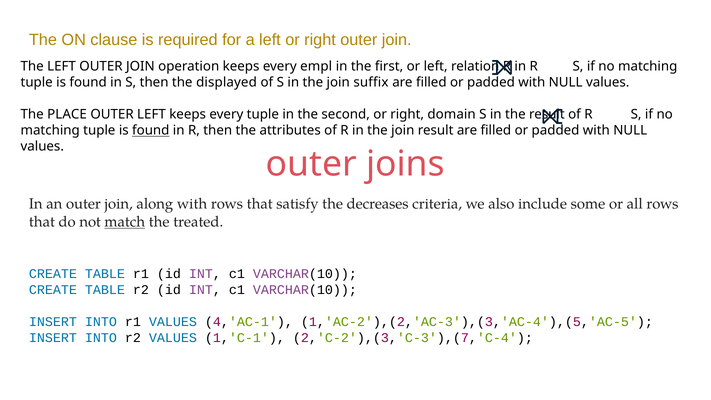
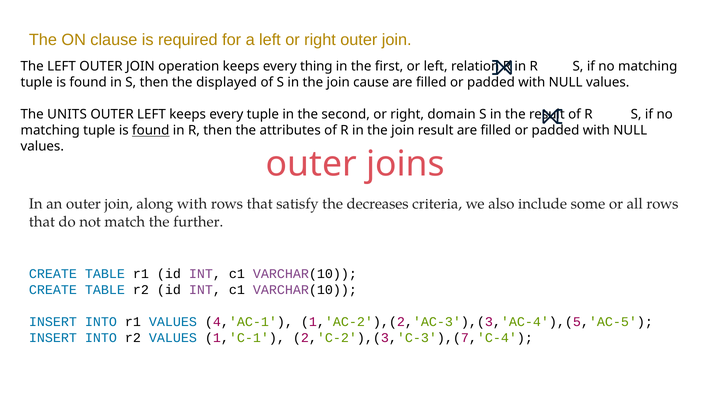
empl: empl -> thing
suffix: suffix -> cause
PLACE: PLACE -> UNITS
match underline: present -> none
treated: treated -> further
